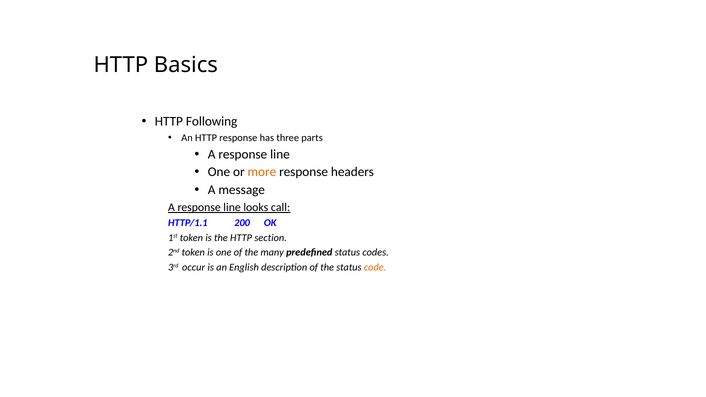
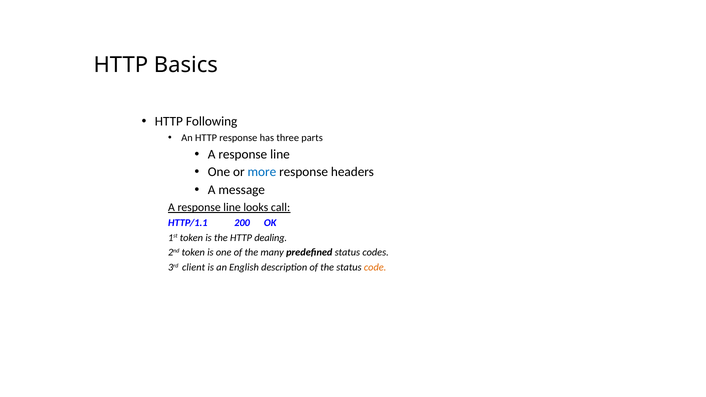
more colour: orange -> blue
section: section -> dealing
occur: occur -> client
